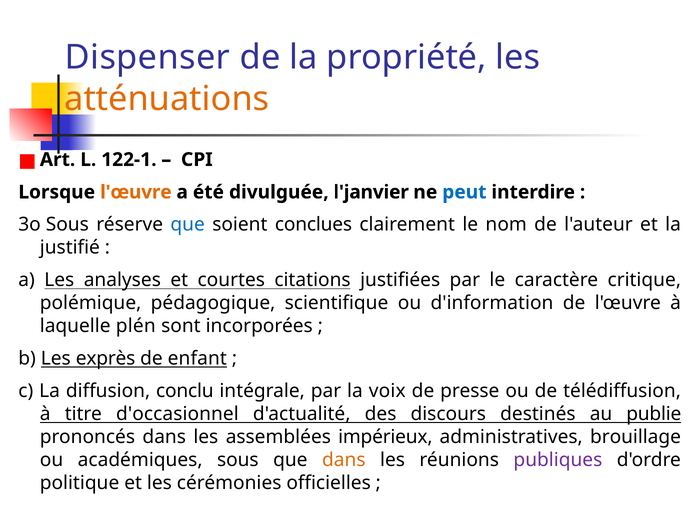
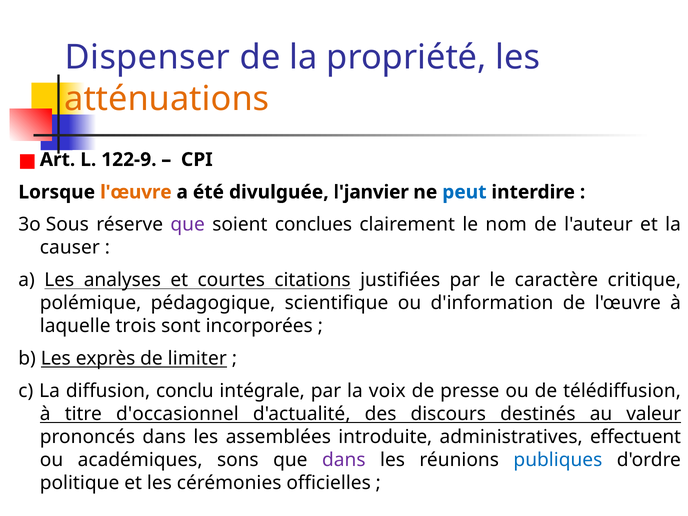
122-1: 122-1 -> 122-9
que at (188, 225) colour: blue -> purple
justifié: justifié -> causer
plén: plén -> trois
enfant: enfant -> limiter
publie: publie -> valeur
impérieux: impérieux -> introduite
brouillage: brouillage -> effectuent
académiques sous: sous -> sons
dans at (344, 460) colour: orange -> purple
publiques colour: purple -> blue
